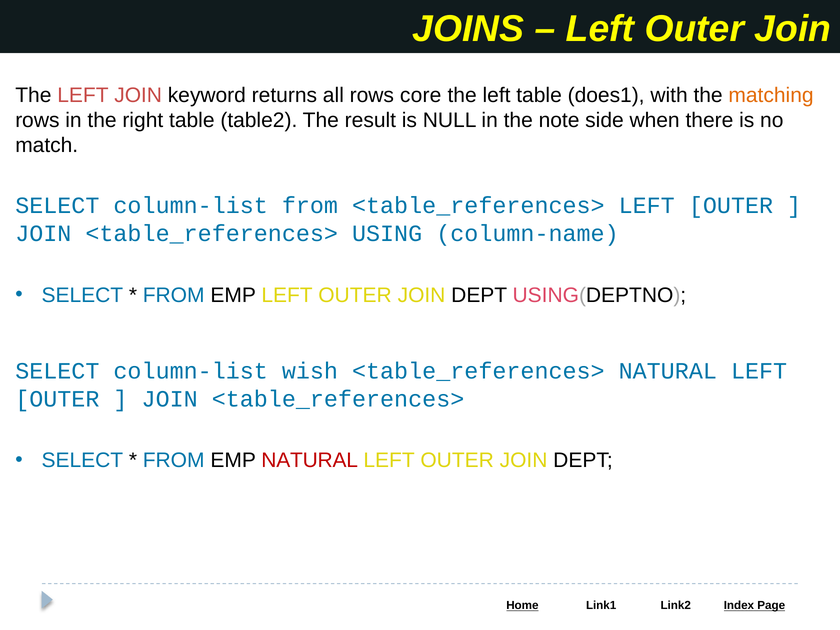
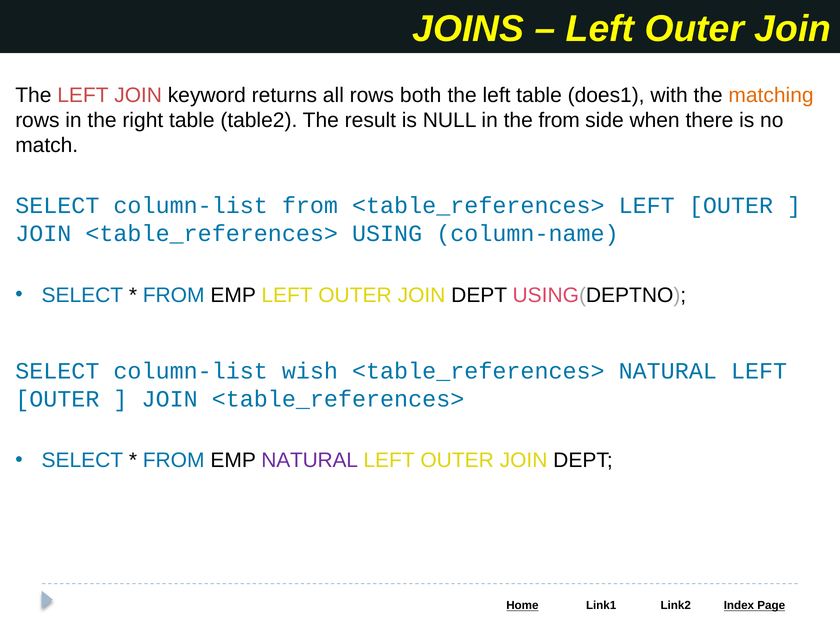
core: core -> both
the note: note -> from
NATURAL at (310, 460) colour: red -> purple
